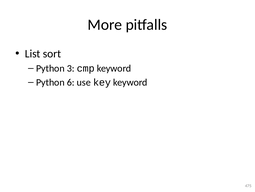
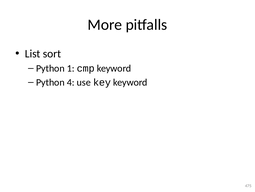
3: 3 -> 1
6: 6 -> 4
